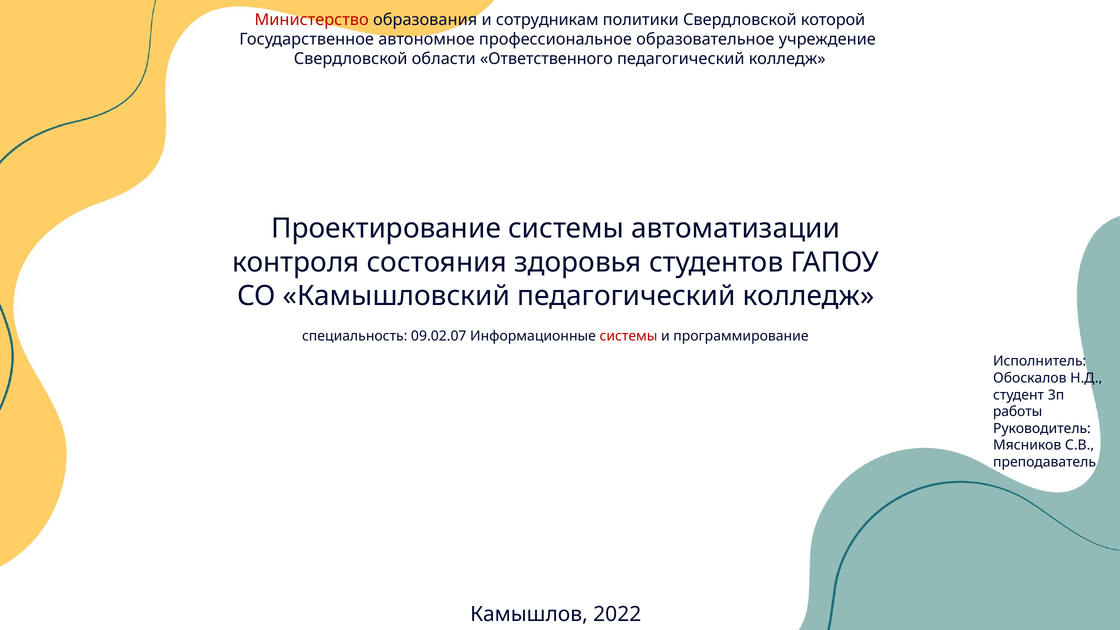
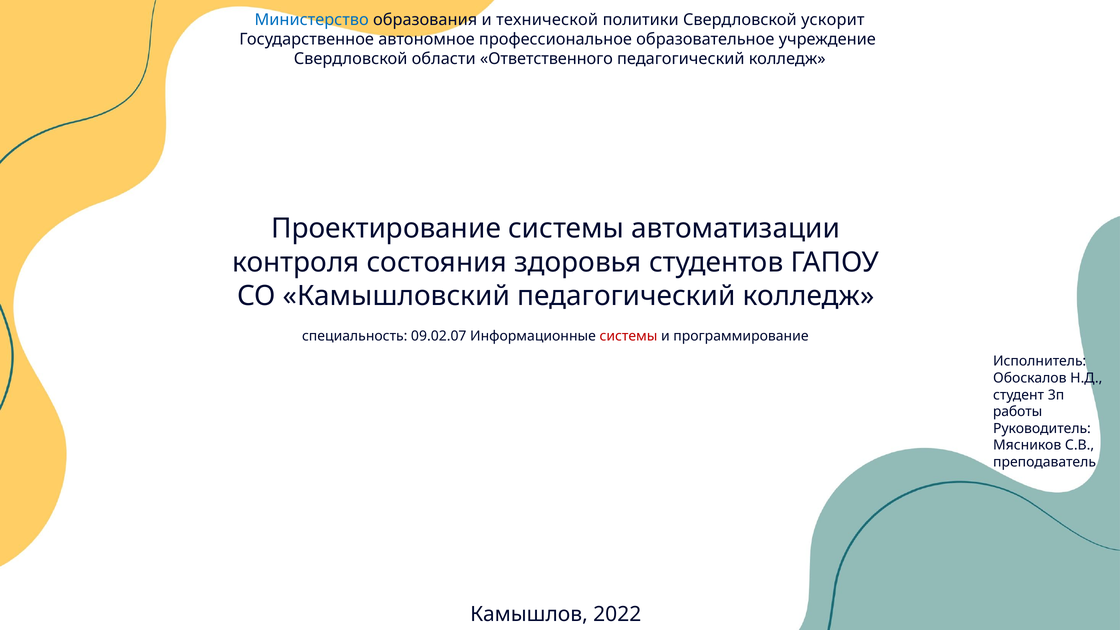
Министерство colour: red -> blue
сотрудникам: сотрудникам -> технической
которой: которой -> ускорит
